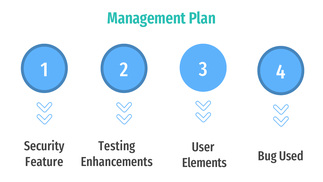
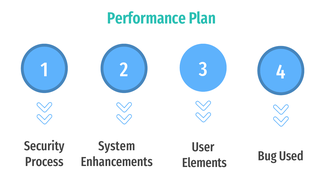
Management: Management -> Performance
Testing: Testing -> System
Feature: Feature -> Process
